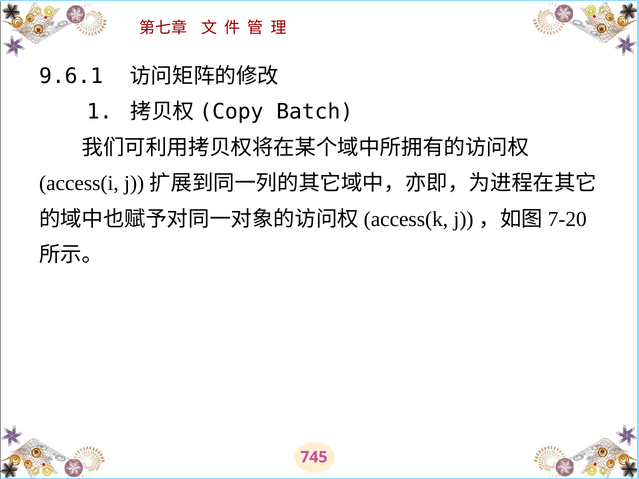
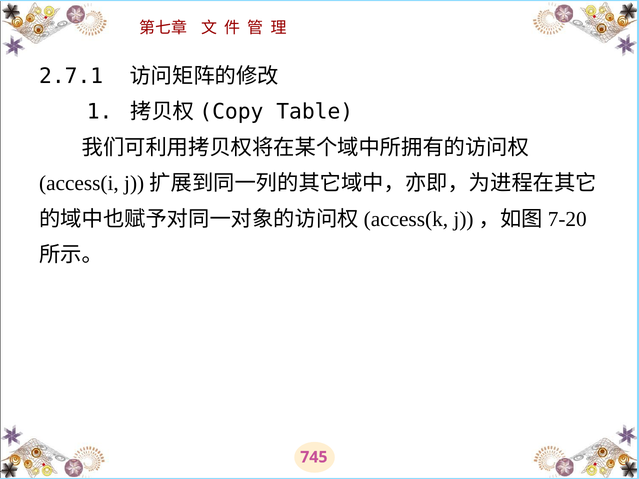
9.6.1: 9.6.1 -> 2.7.1
Batch: Batch -> Table
